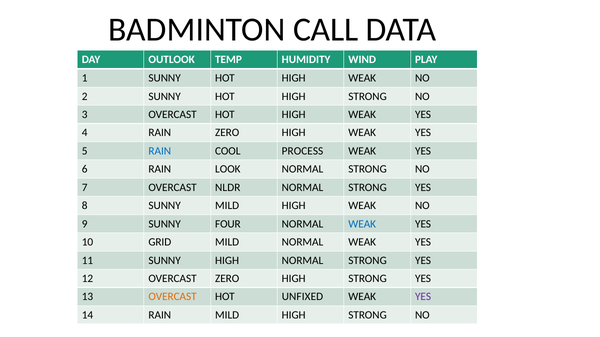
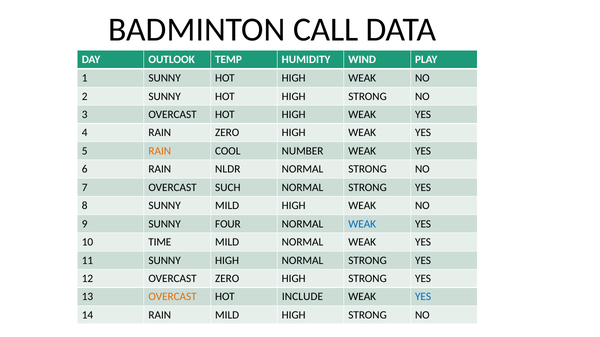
RAIN at (160, 151) colour: blue -> orange
PROCESS: PROCESS -> NUMBER
LOOK: LOOK -> NLDR
NLDR: NLDR -> SUCH
GRID: GRID -> TIME
UNFIXED: UNFIXED -> INCLUDE
YES at (423, 297) colour: purple -> blue
